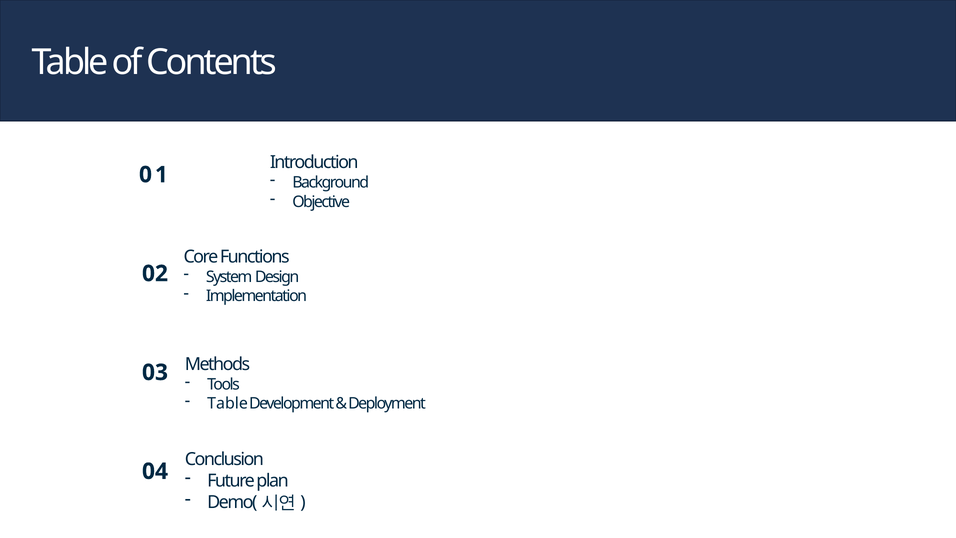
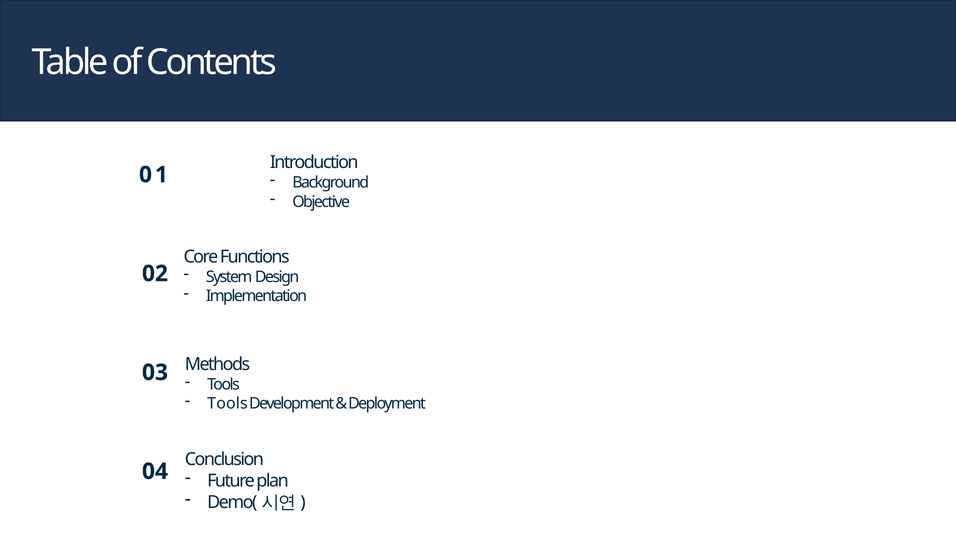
Table at (228, 404): Table -> Tools
